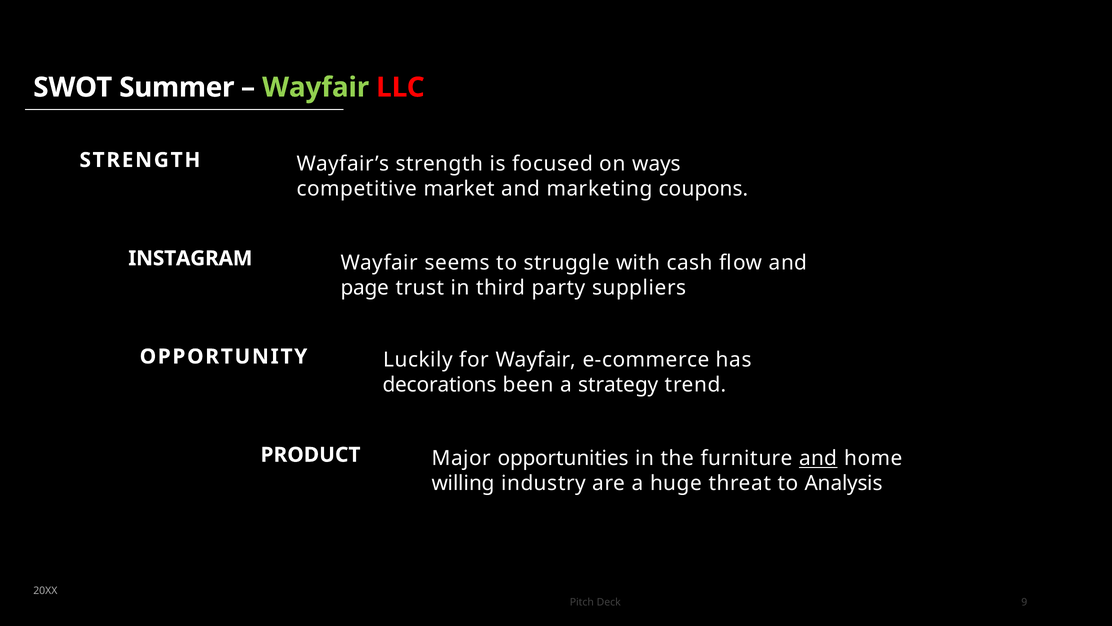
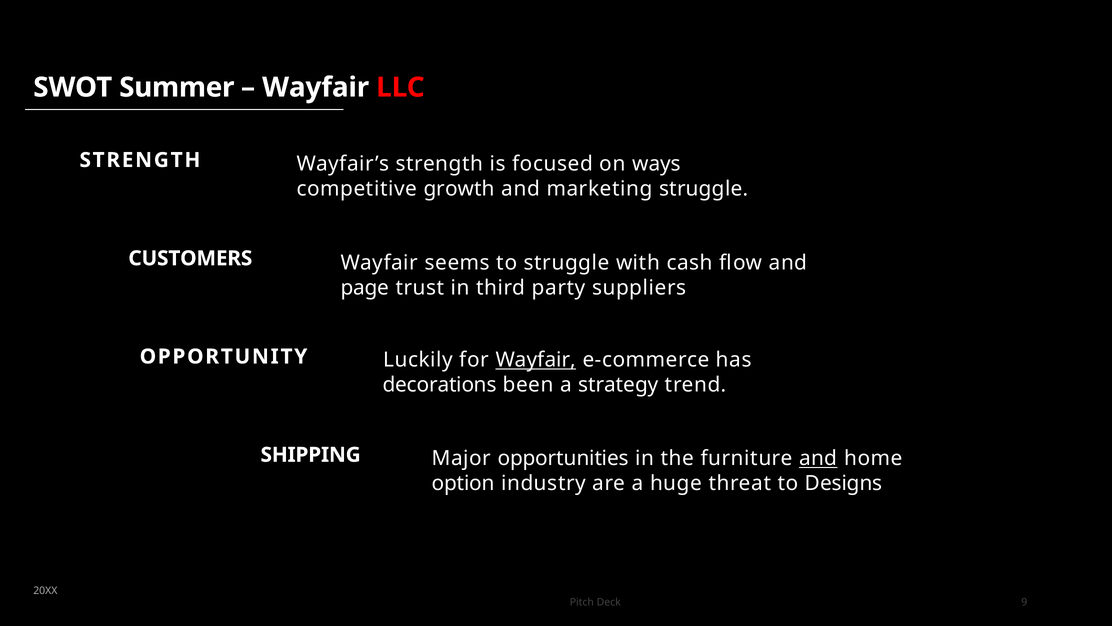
Wayfair at (316, 87) colour: light green -> white
market: market -> growth
marketing coupons: coupons -> struggle
INSTAGRAM: INSTAGRAM -> CUSTOMERS
Wayfair at (536, 360) underline: none -> present
PRODUCT: PRODUCT -> SHIPPING
willing: willing -> option
Analysis: Analysis -> Designs
